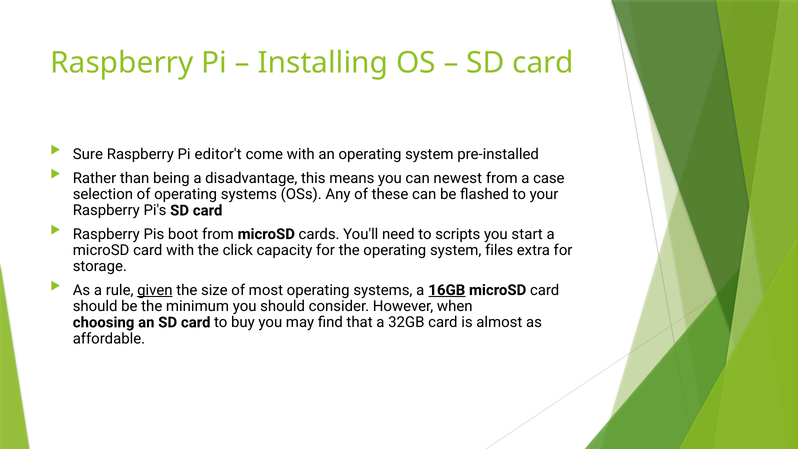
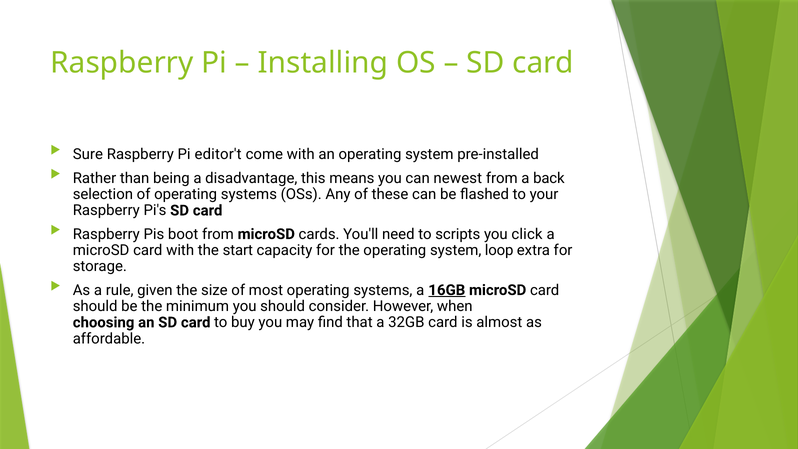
case: case -> back
start: start -> click
click: click -> start
files: files -> loop
given underline: present -> none
